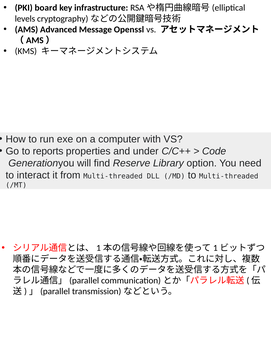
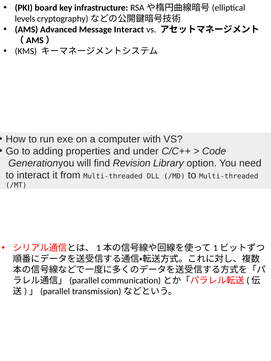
Message Openssl: Openssl -> Interact
reports: reports -> adding
Reserve: Reserve -> Revision
